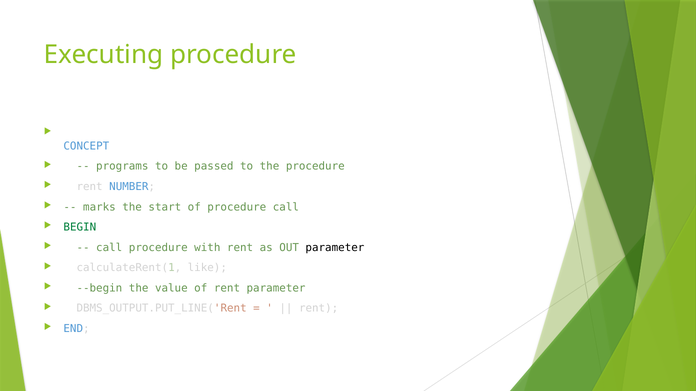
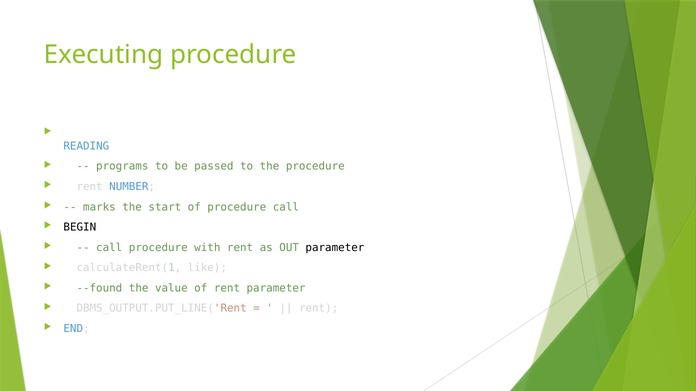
CONCEPT: CONCEPT -> READING
BEGIN colour: green -> black
--begin: --begin -> --found
